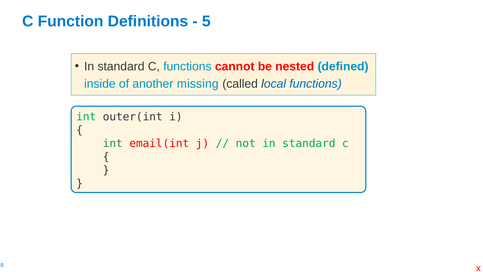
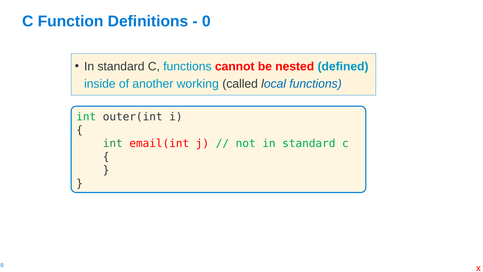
5: 5 -> 0
missing: missing -> working
